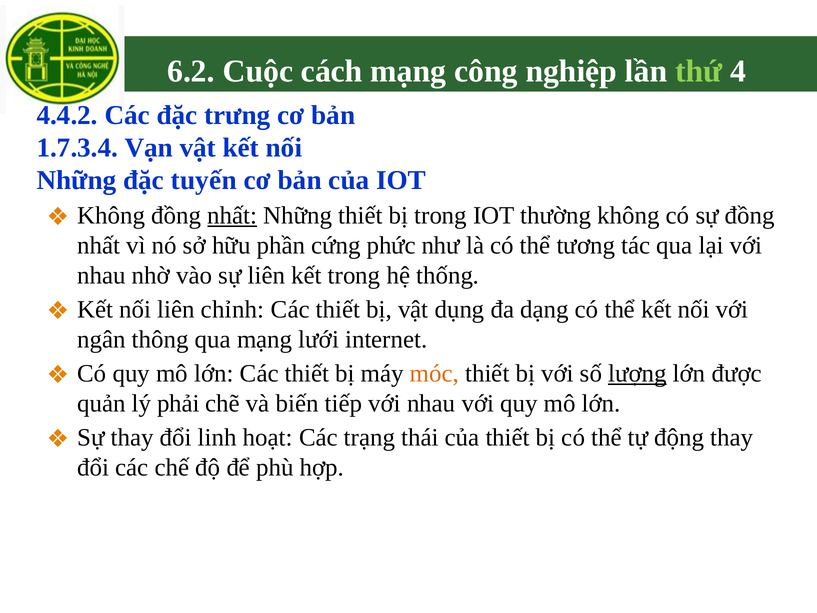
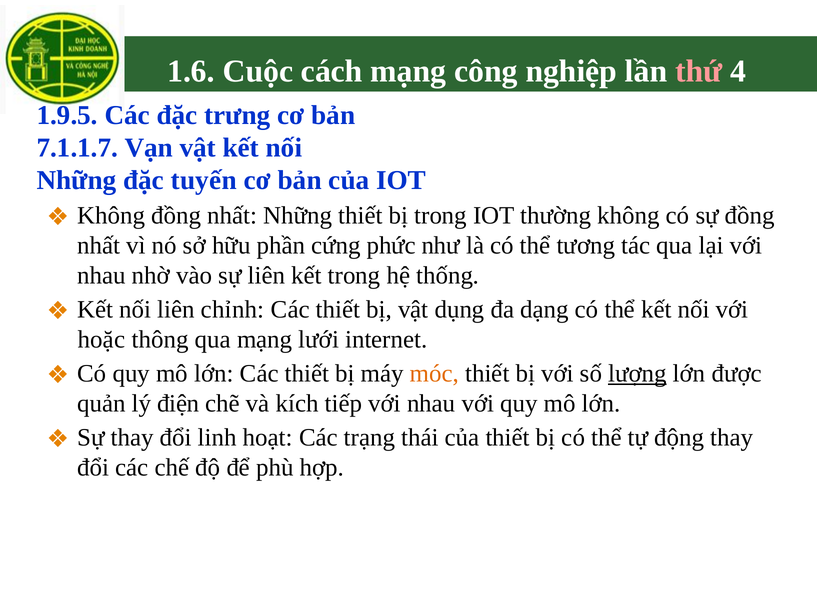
6.2: 6.2 -> 1.6
thứ colour: light green -> pink
4.4.2: 4.4.2 -> 1.9.5
1.7.3.4: 1.7.3.4 -> 7.1.1.7
nhất at (232, 216) underline: present -> none
ngân: ngân -> hoặc
phải: phải -> điện
biến: biến -> kích
